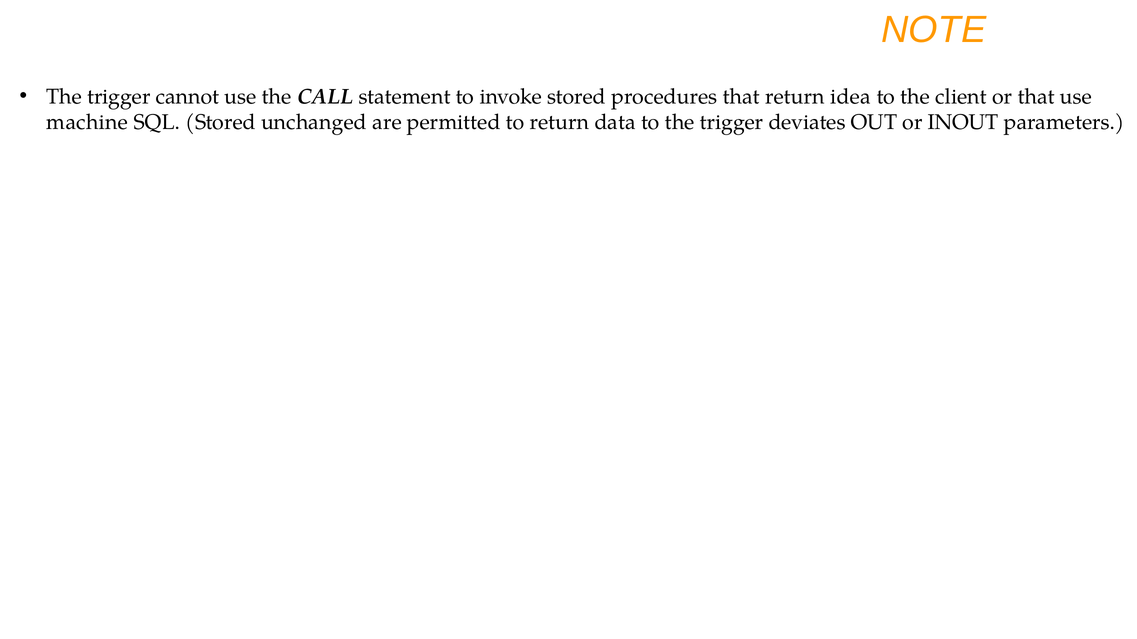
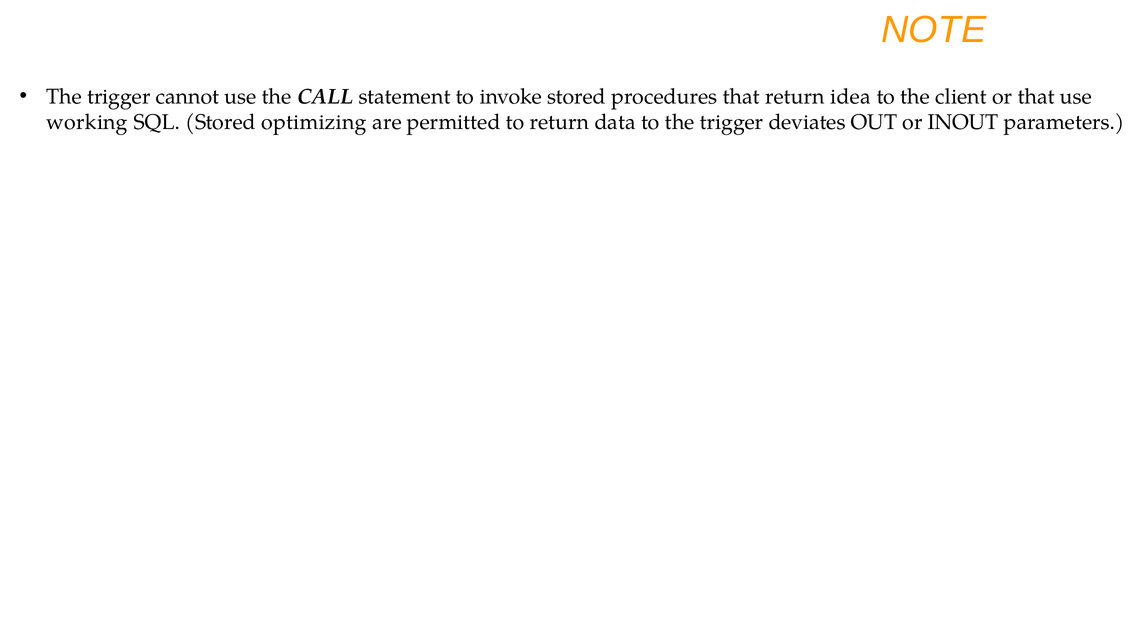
machine: machine -> working
unchanged: unchanged -> optimizing
